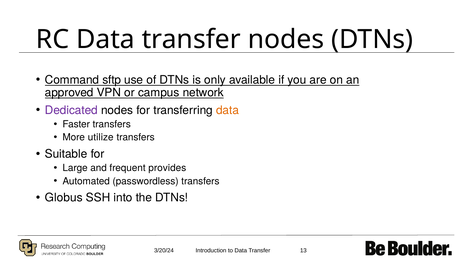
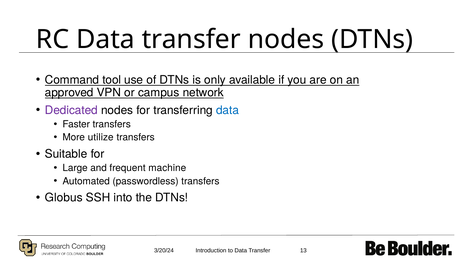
sftp: sftp -> tool
data at (228, 110) colour: orange -> blue
provides: provides -> machine
